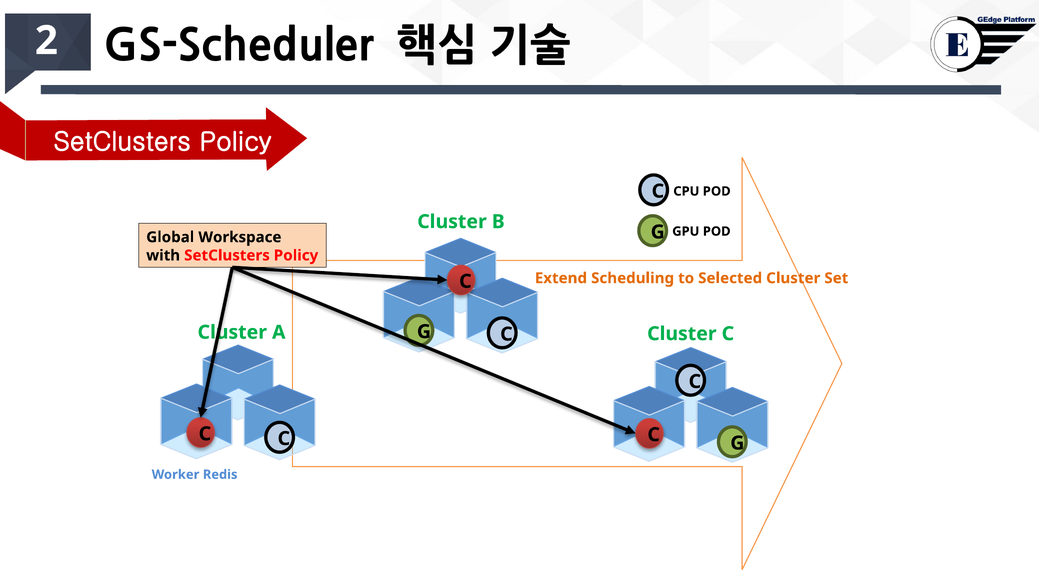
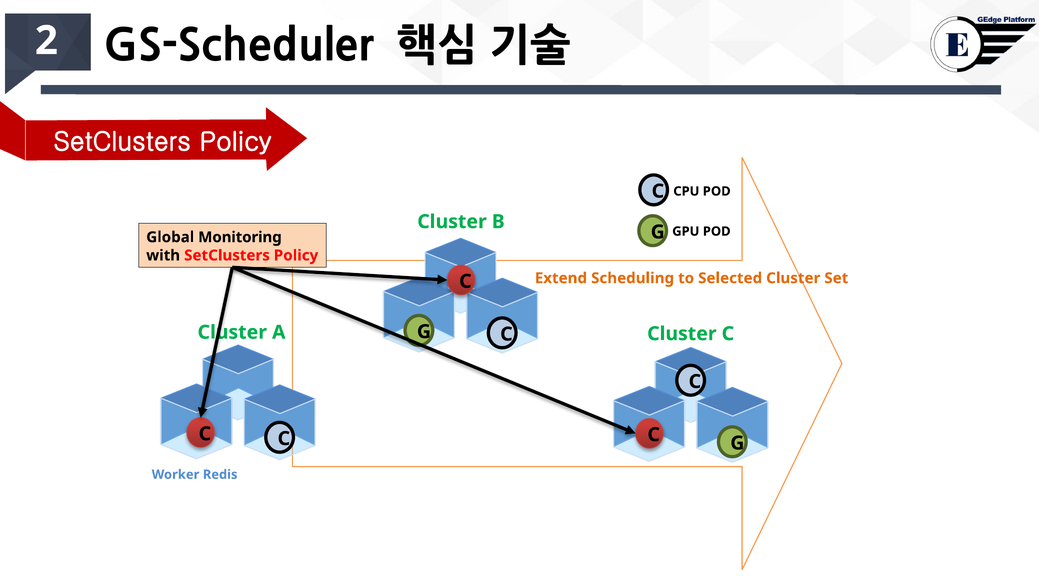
Workspace: Workspace -> Monitoring
